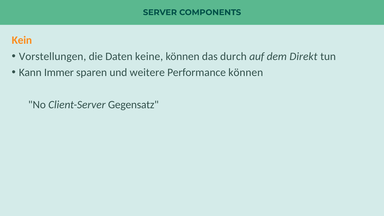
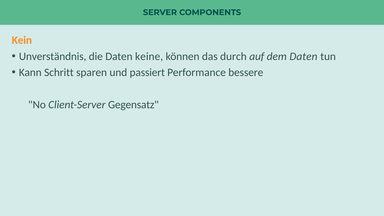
Vorstellungen: Vorstellungen -> Unverständnis
dem Direkt: Direkt -> Daten
Immer: Immer -> Schritt
weitere: weitere -> passiert
Performance können: können -> bessere
